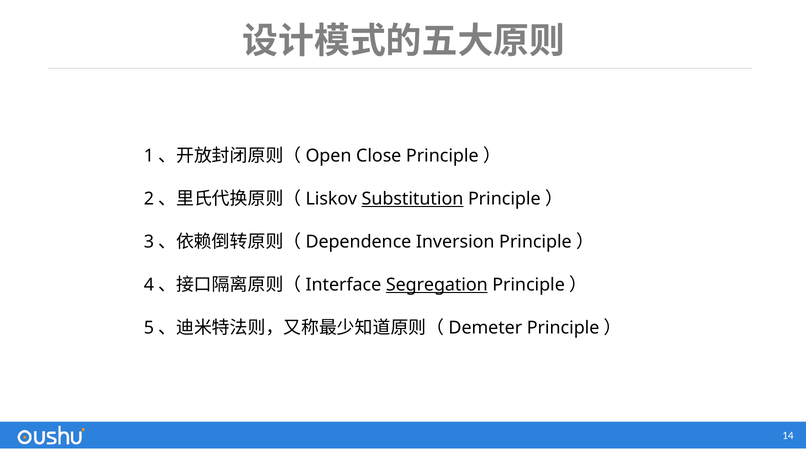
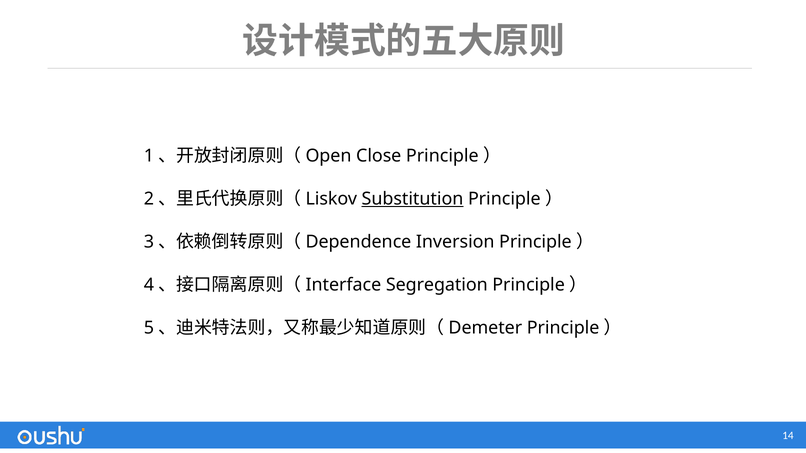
Segregation underline: present -> none
